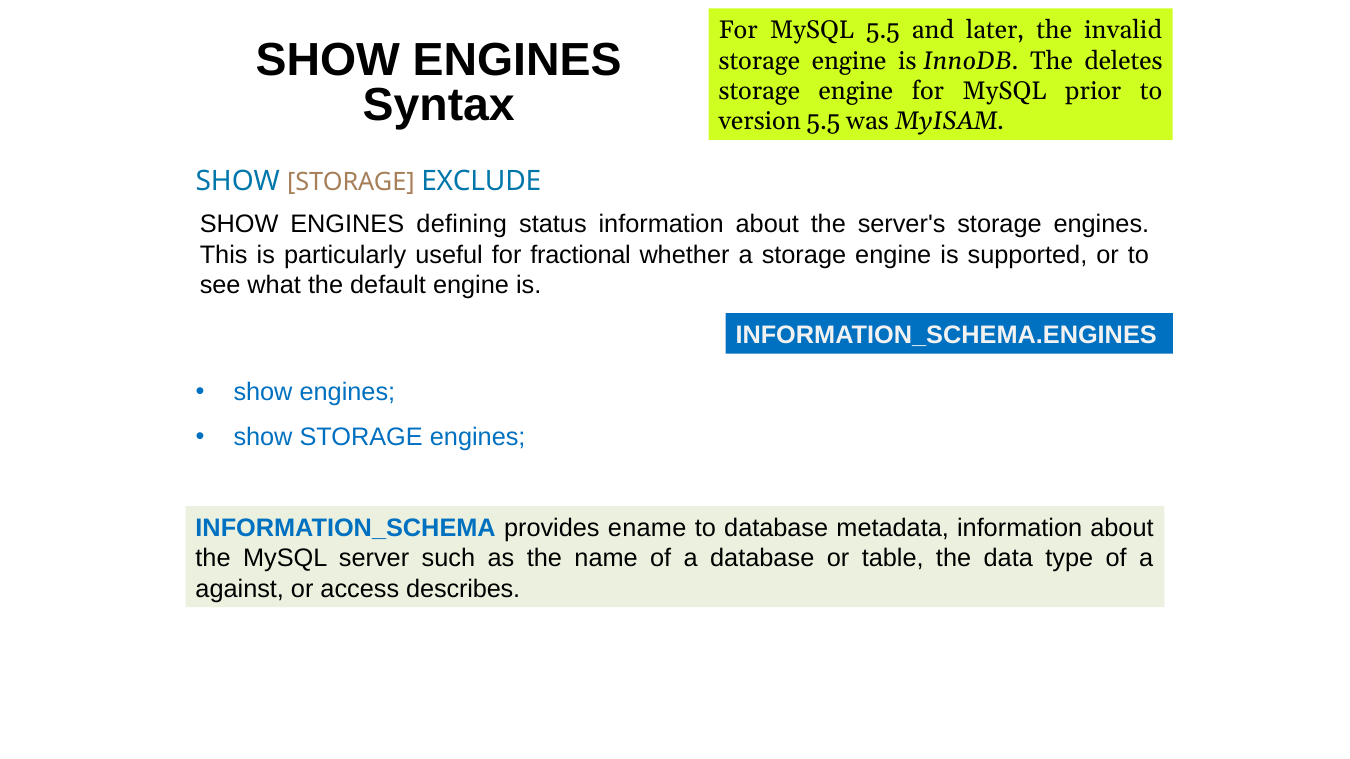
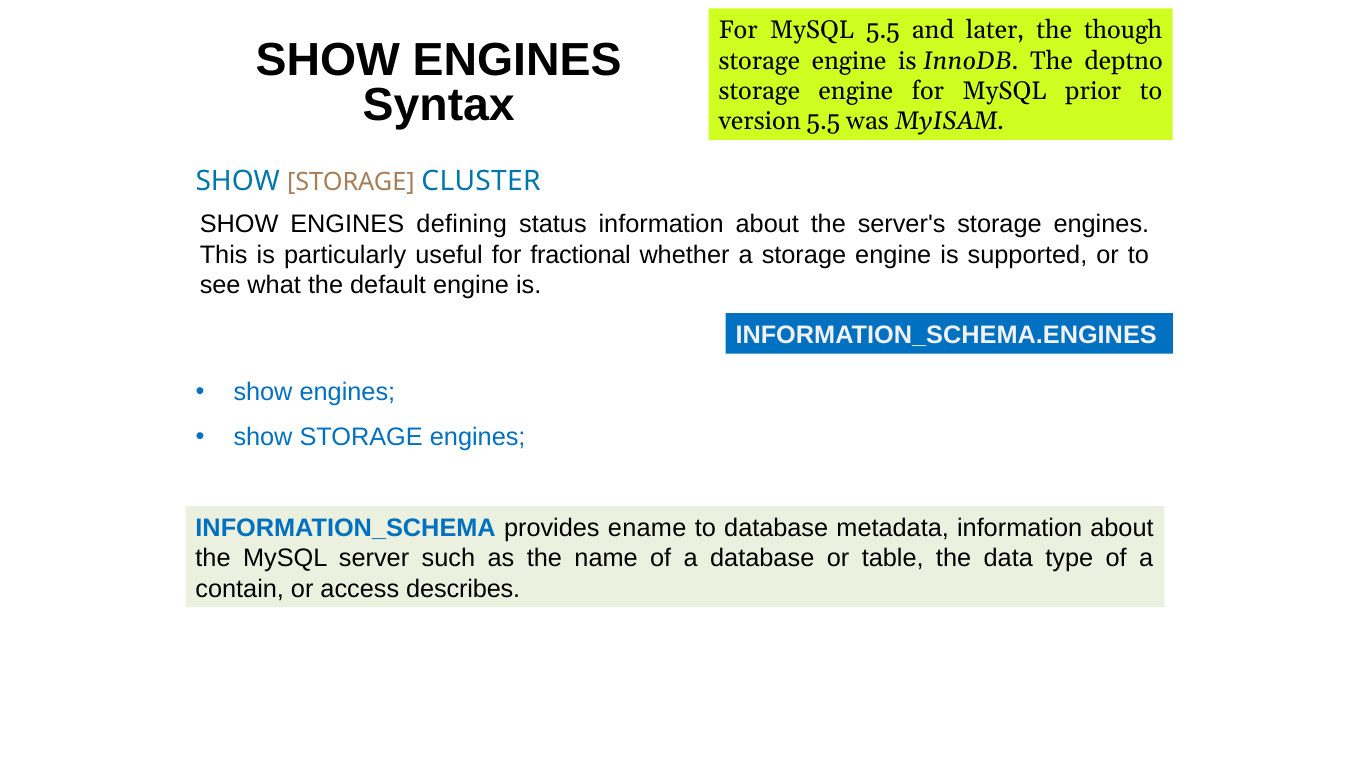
invalid: invalid -> though
deletes: deletes -> deptno
EXCLUDE: EXCLUDE -> CLUSTER
against: against -> contain
